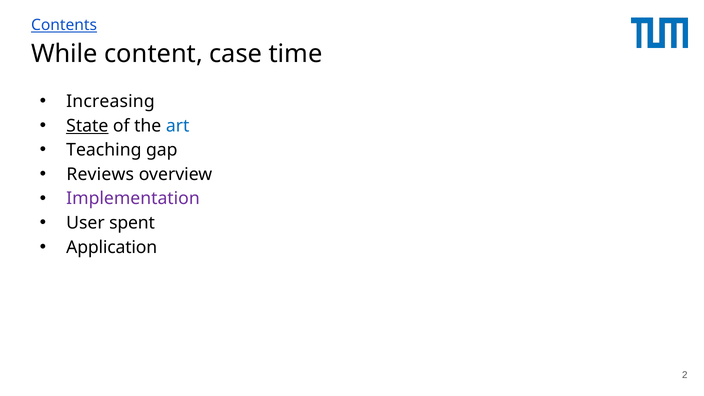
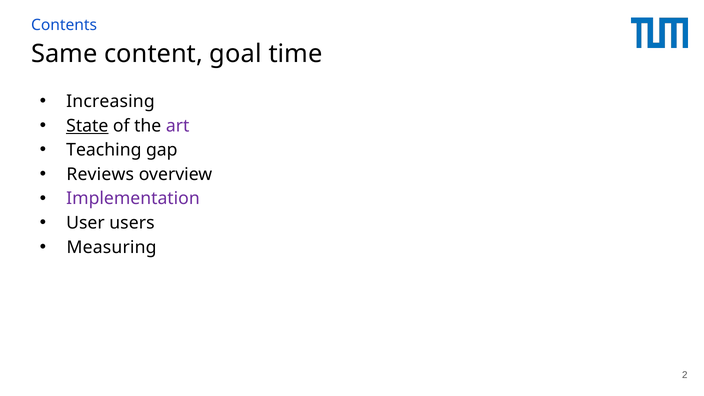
Contents underline: present -> none
While: While -> Same
case: case -> goal
art colour: blue -> purple
spent: spent -> users
Application: Application -> Measuring
